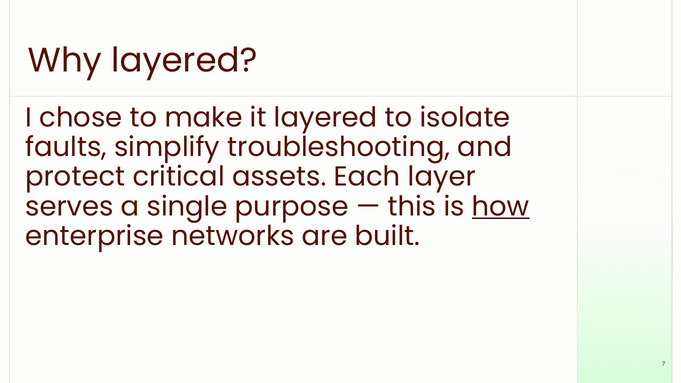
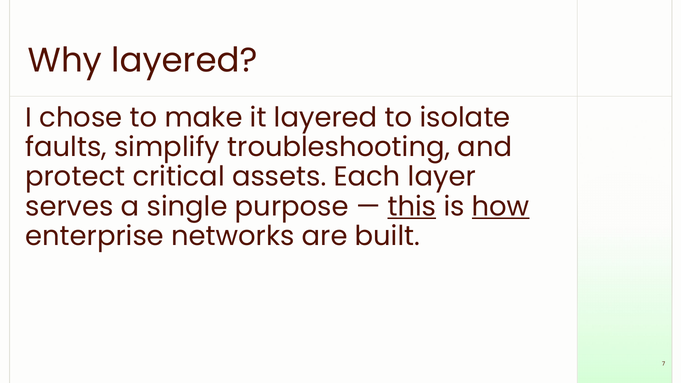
this underline: none -> present
